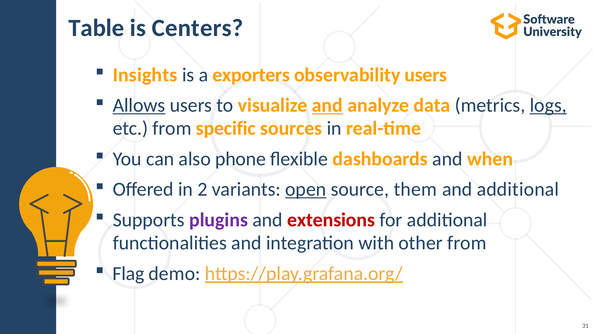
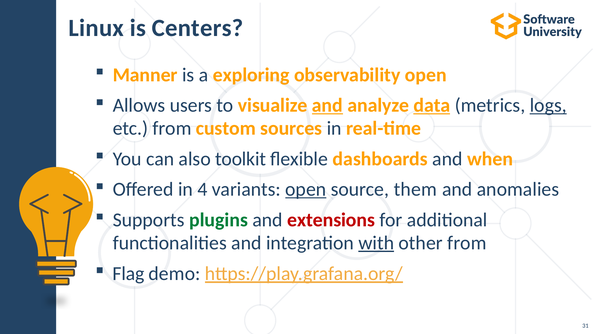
Table: Table -> Linux
Insights: Insights -> Manner
exporters: exporters -> exploring
observability users: users -> open
Allows underline: present -> none
data underline: none -> present
specific: specific -> custom
phone: phone -> toolkit
2: 2 -> 4
and additional: additional -> anomalies
plugins colour: purple -> green
with underline: none -> present
